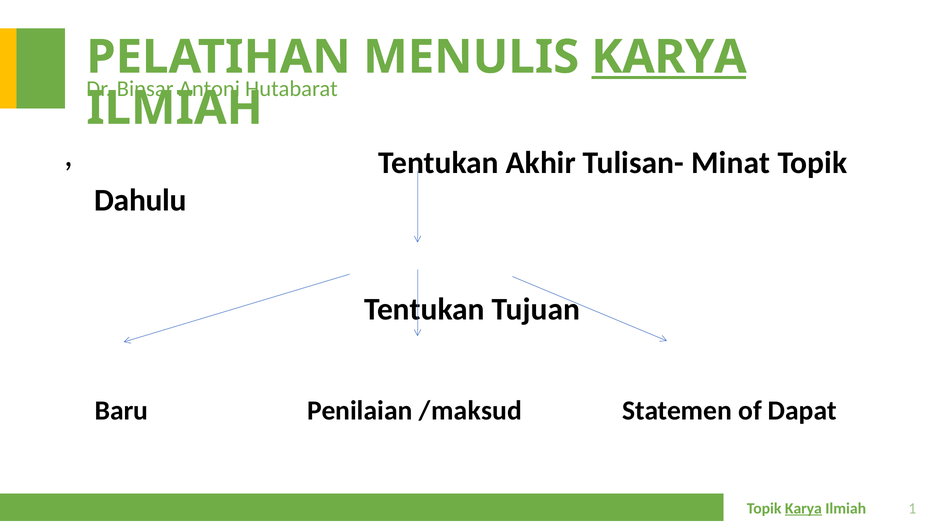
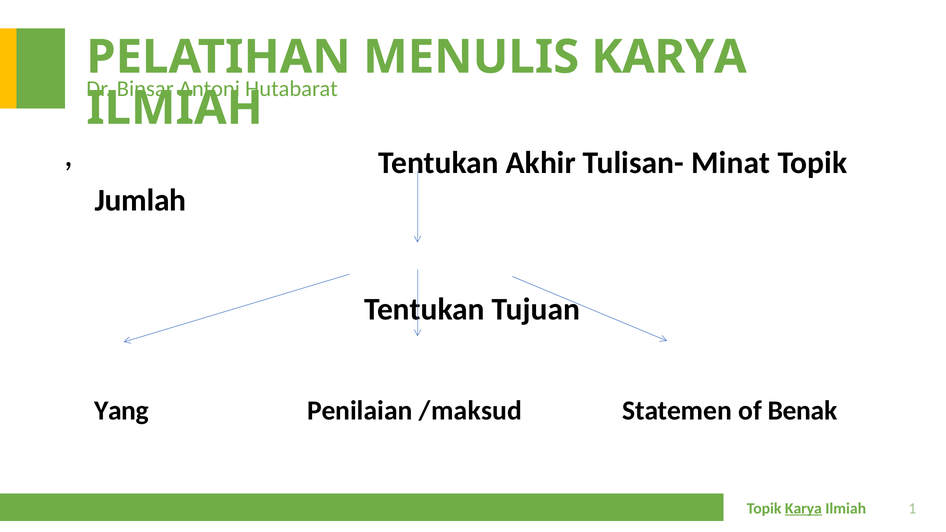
KARYA at (669, 57) underline: present -> none
Dahulu: Dahulu -> Jumlah
Baru: Baru -> Yang
Dapat: Dapat -> Benak
